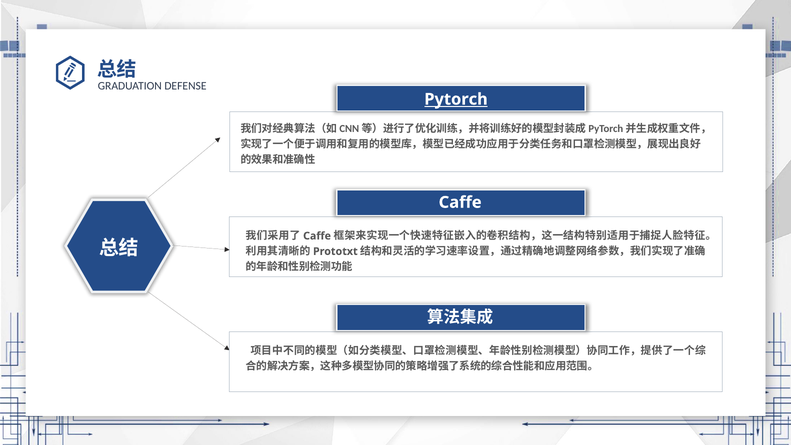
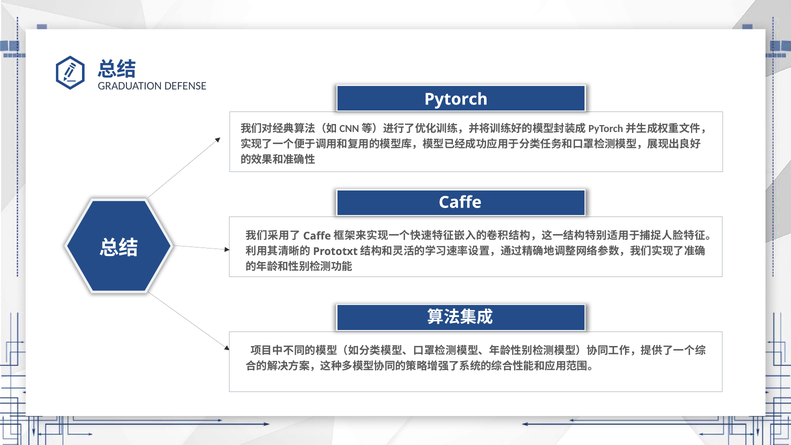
Pytorch underline: present -> none
